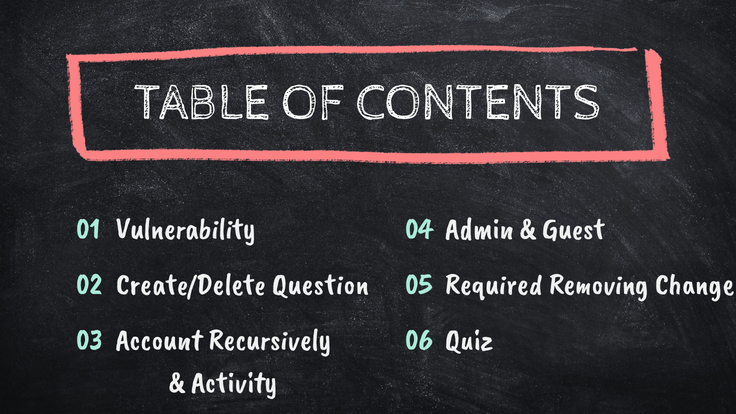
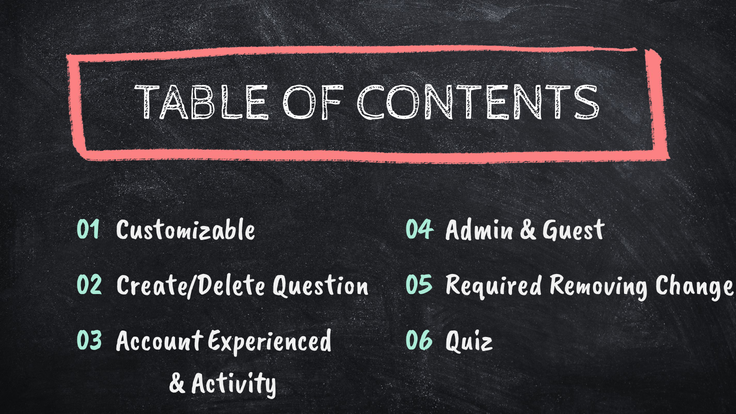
Vulnerability: Vulnerability -> Customizable
Recursively: Recursively -> Experienced
